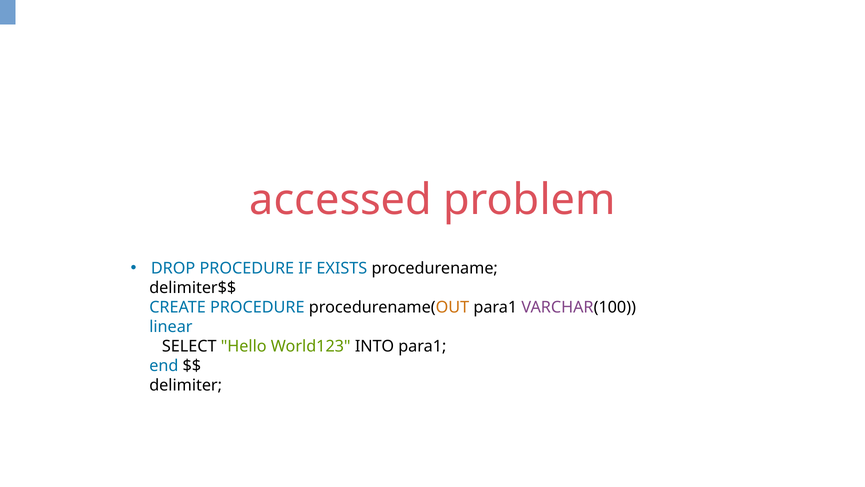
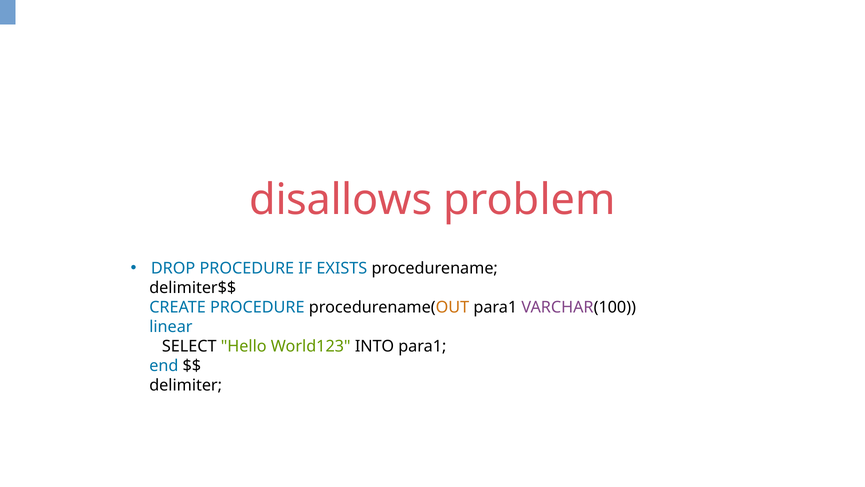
accessed: accessed -> disallows
